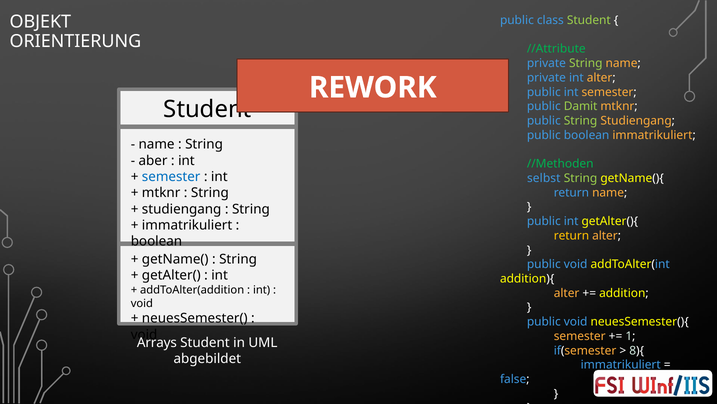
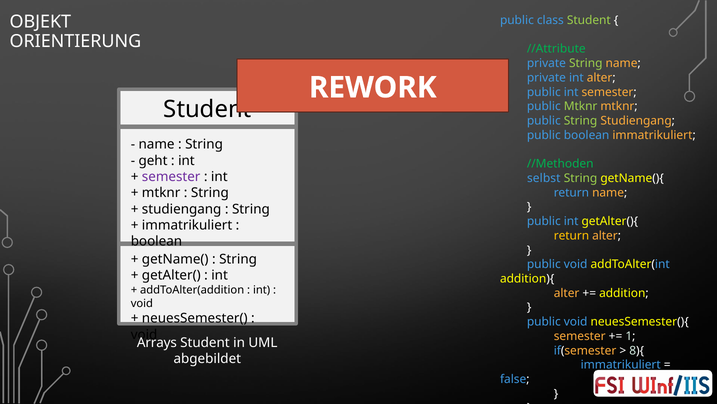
public Damit: Damit -> Mtknr
aber: aber -> geht
semester at (171, 177) colour: blue -> purple
